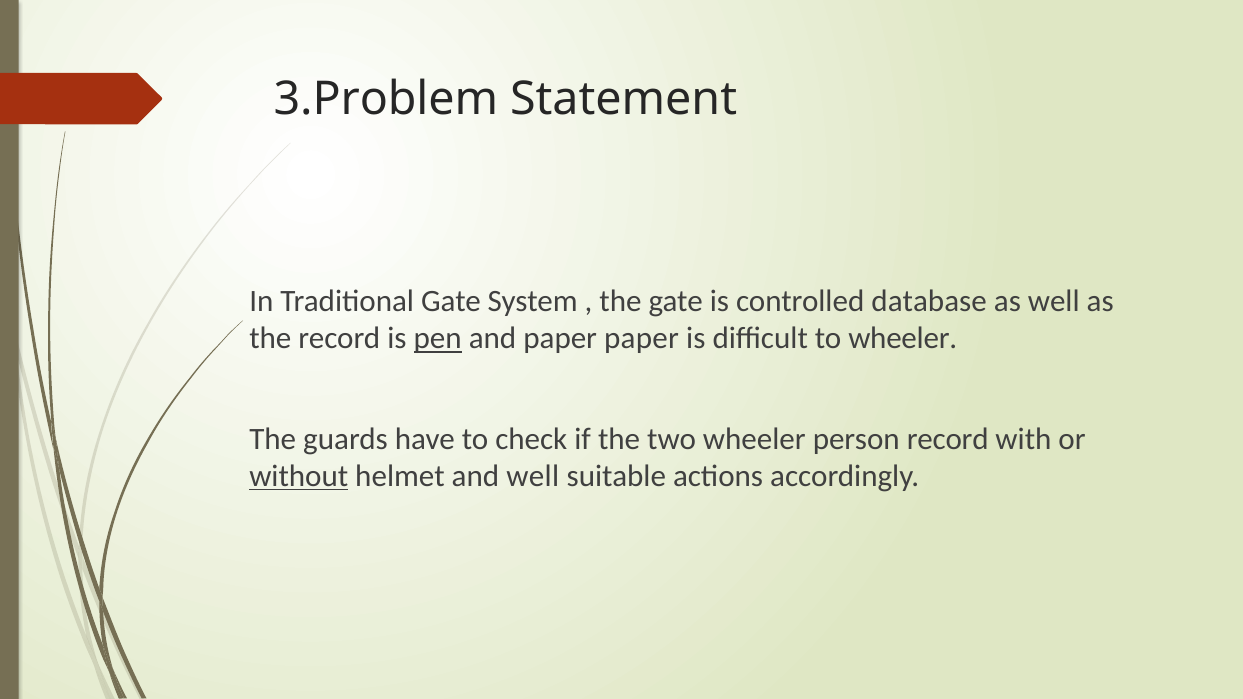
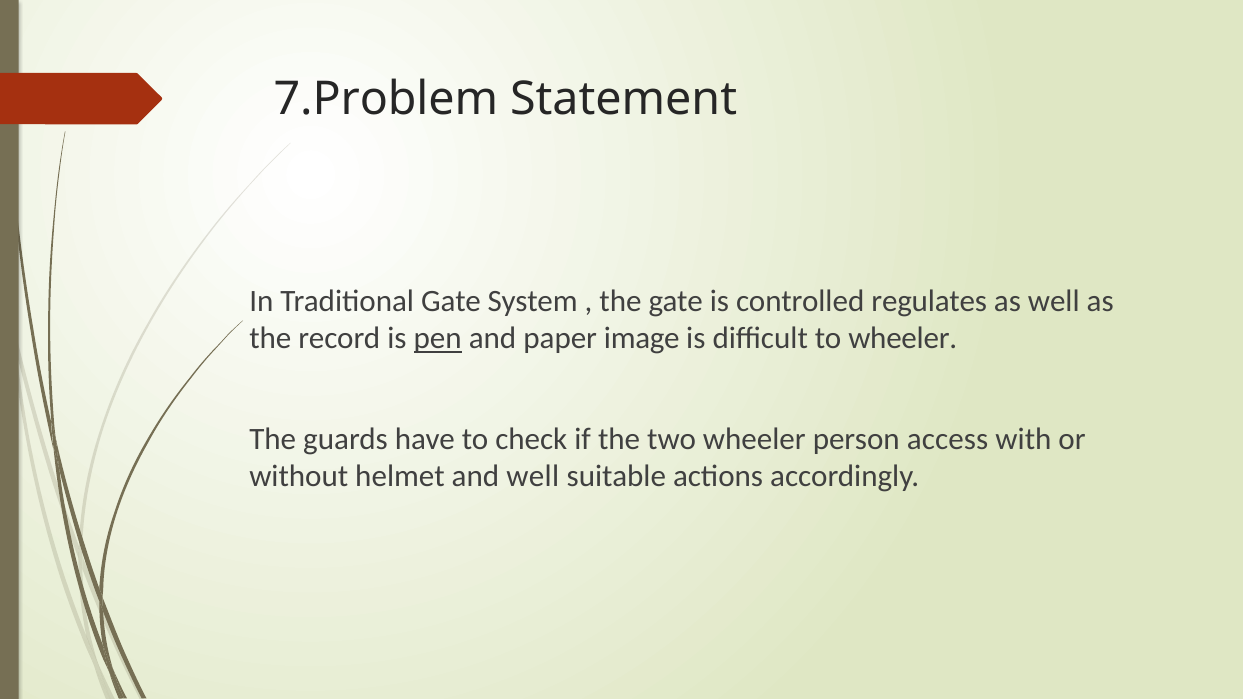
3.Problem: 3.Problem -> 7.Problem
database: database -> regulates
paper paper: paper -> image
person record: record -> access
without underline: present -> none
